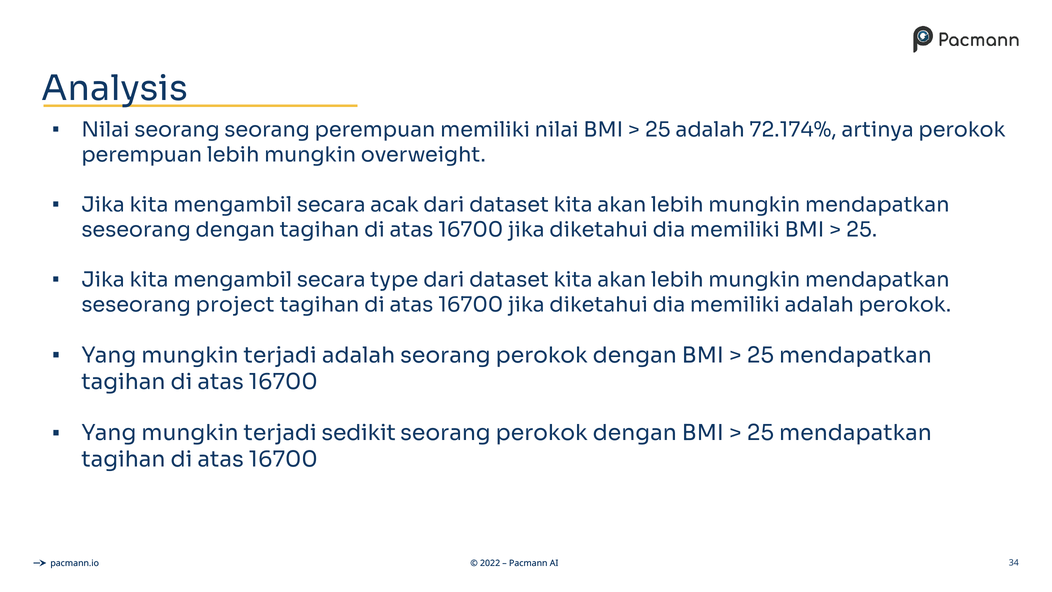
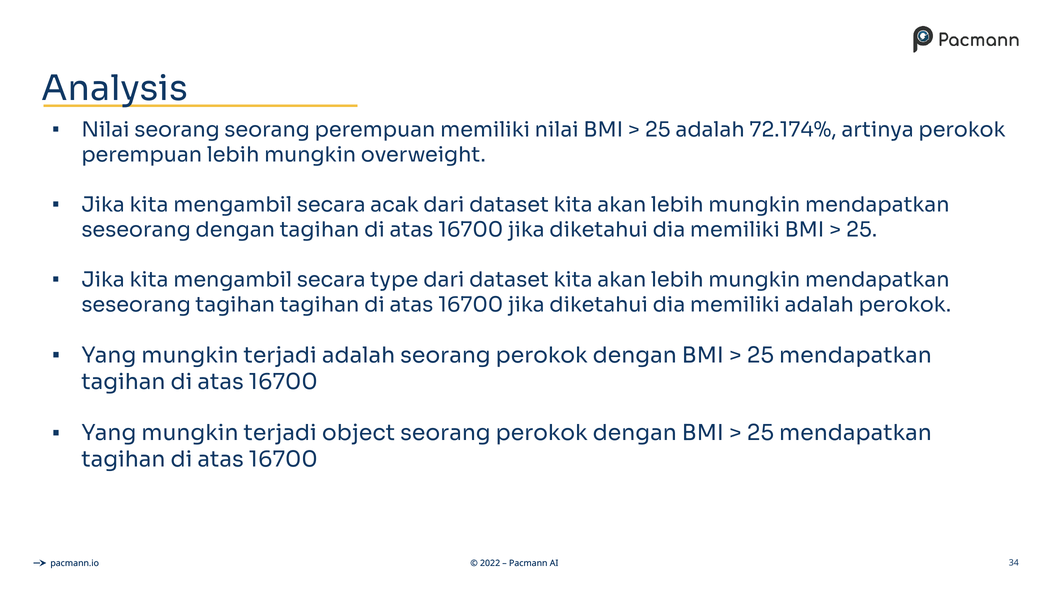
seseorang project: project -> tagihan
sedikit: sedikit -> object
